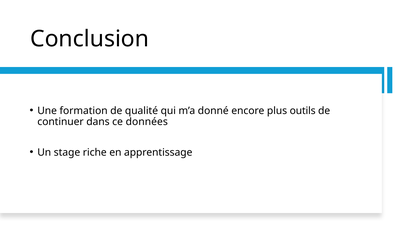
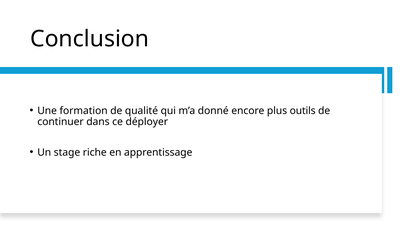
données: données -> déployer
